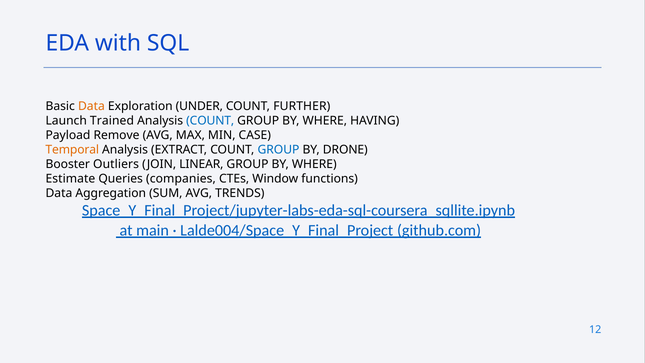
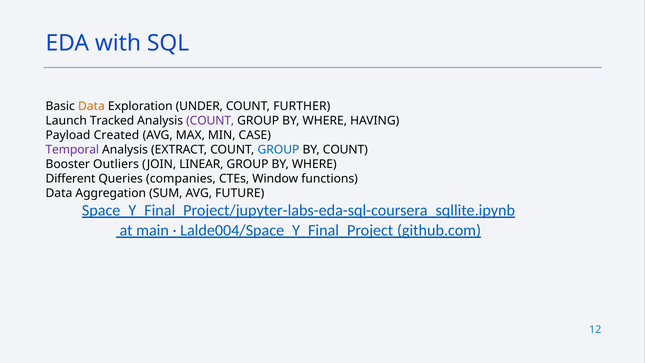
Trained: Trained -> Tracked
COUNT at (210, 121) colour: blue -> purple
Remove: Remove -> Created
Temporal colour: orange -> purple
BY DRONE: DRONE -> COUNT
Estimate: Estimate -> Different
TRENDS: TRENDS -> FUTURE
